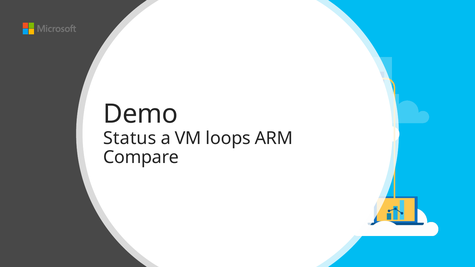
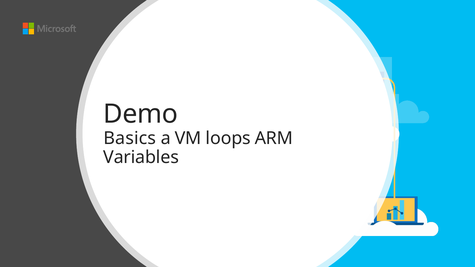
Status: Status -> Basics
Compare: Compare -> Variables
